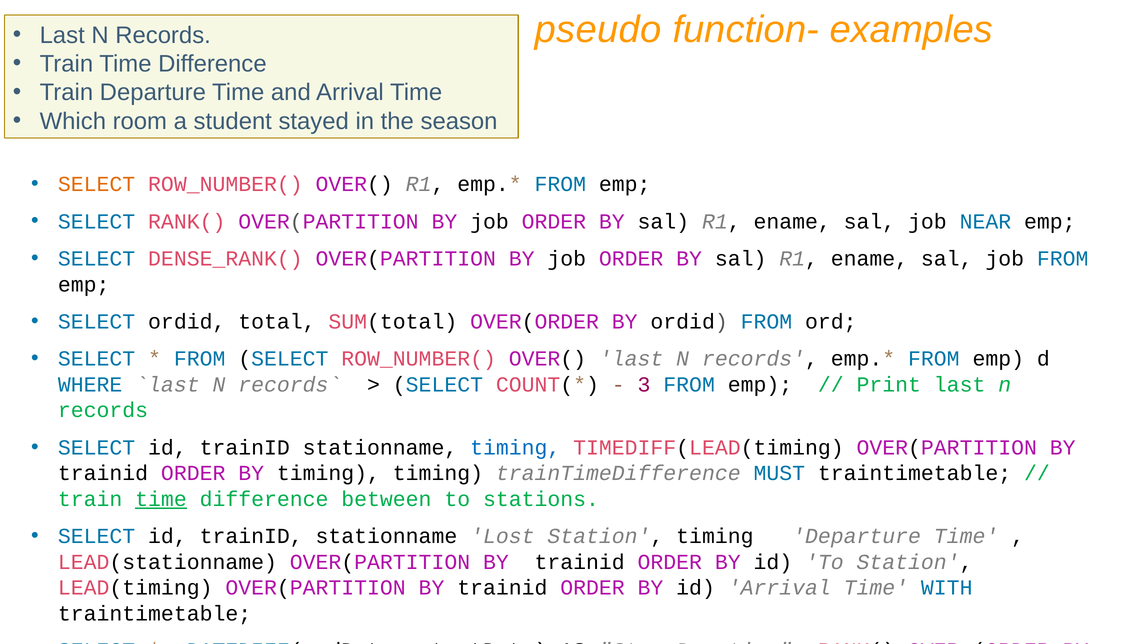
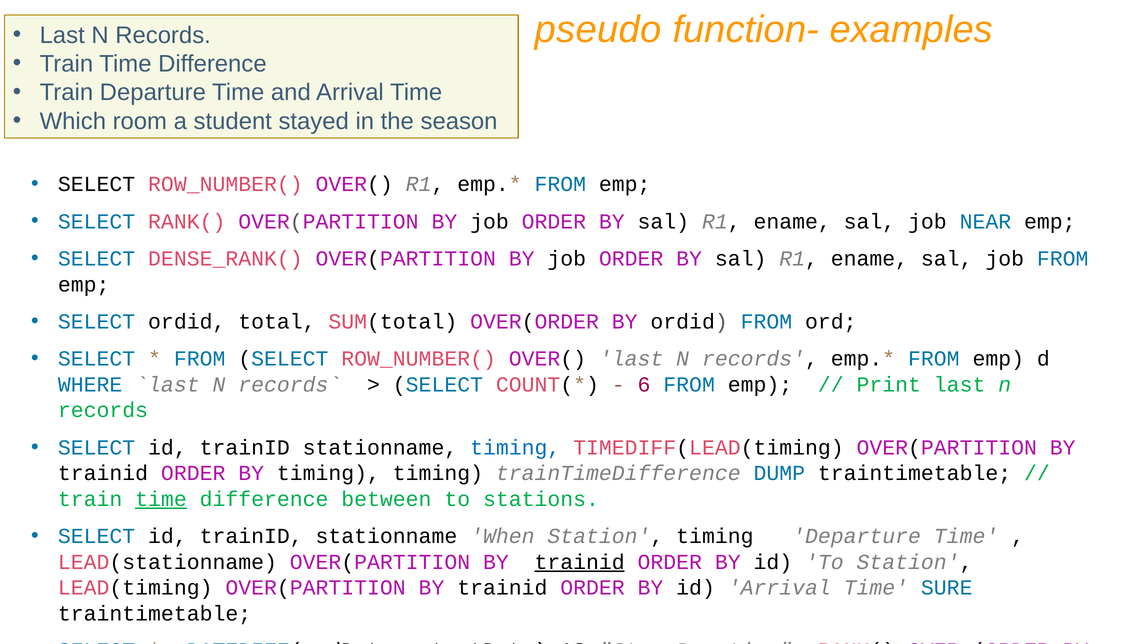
SELECT at (97, 184) colour: orange -> black
3: 3 -> 6
MUST: MUST -> DUMP
Lost: Lost -> When
trainid at (580, 562) underline: none -> present
WITH: WITH -> SURE
